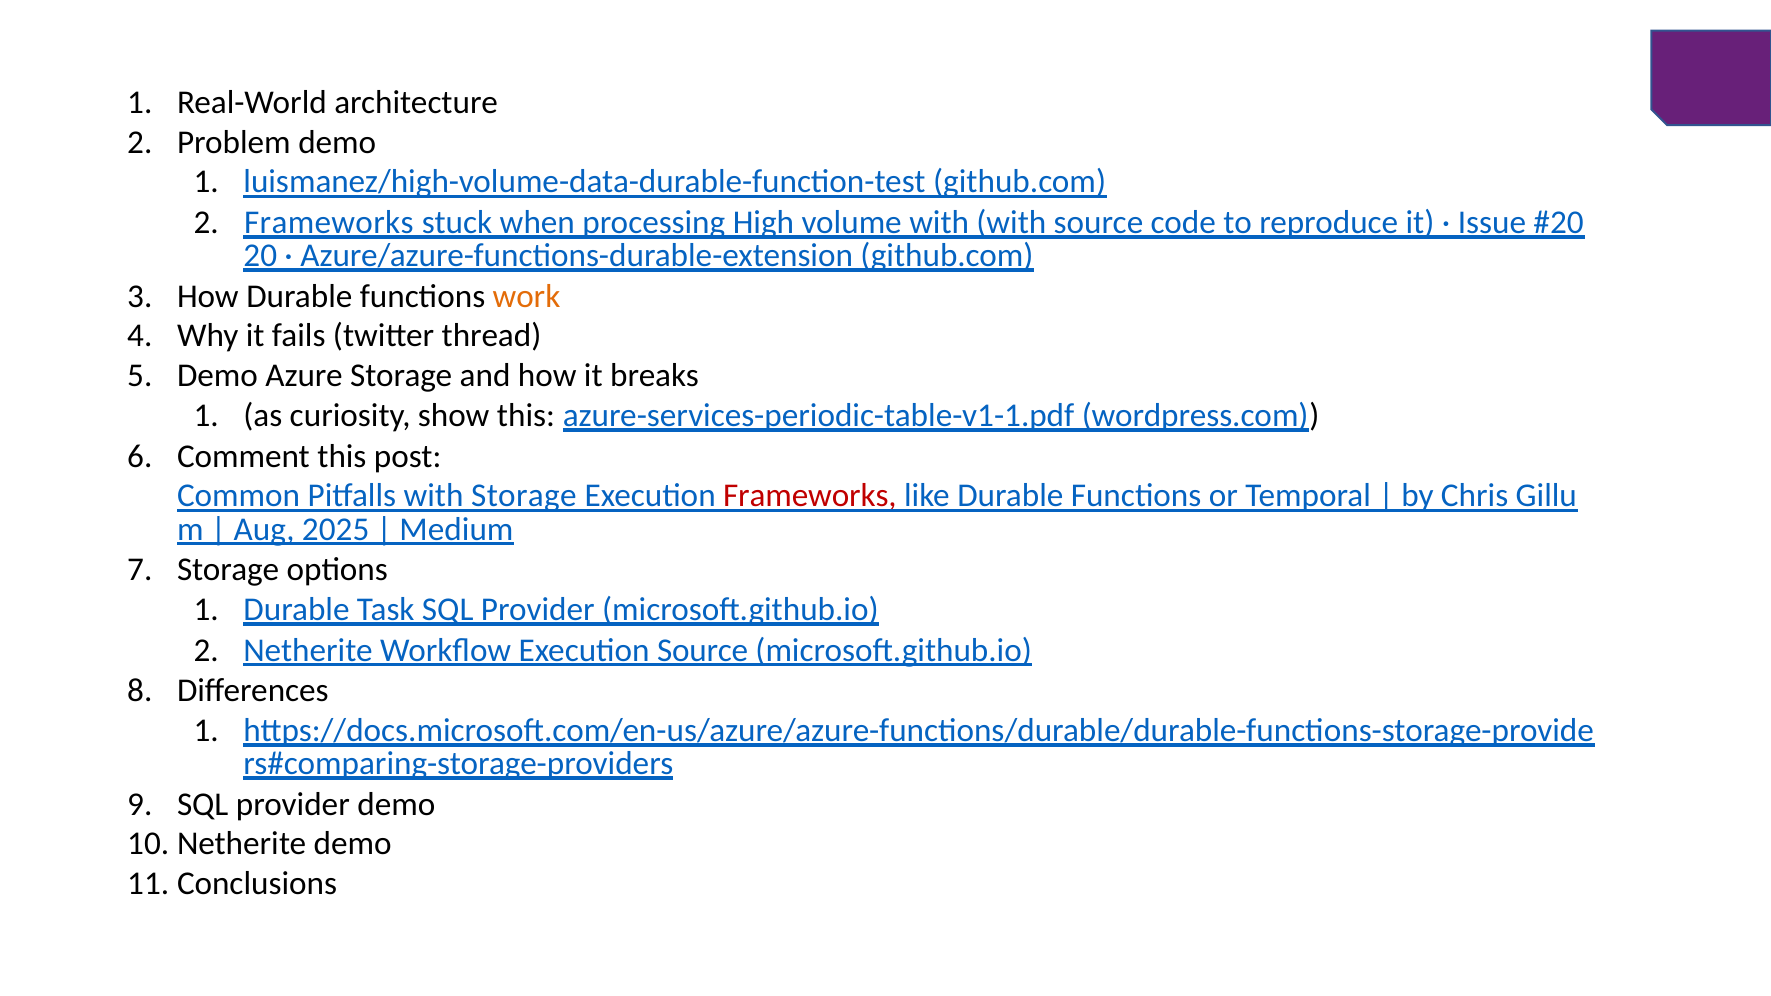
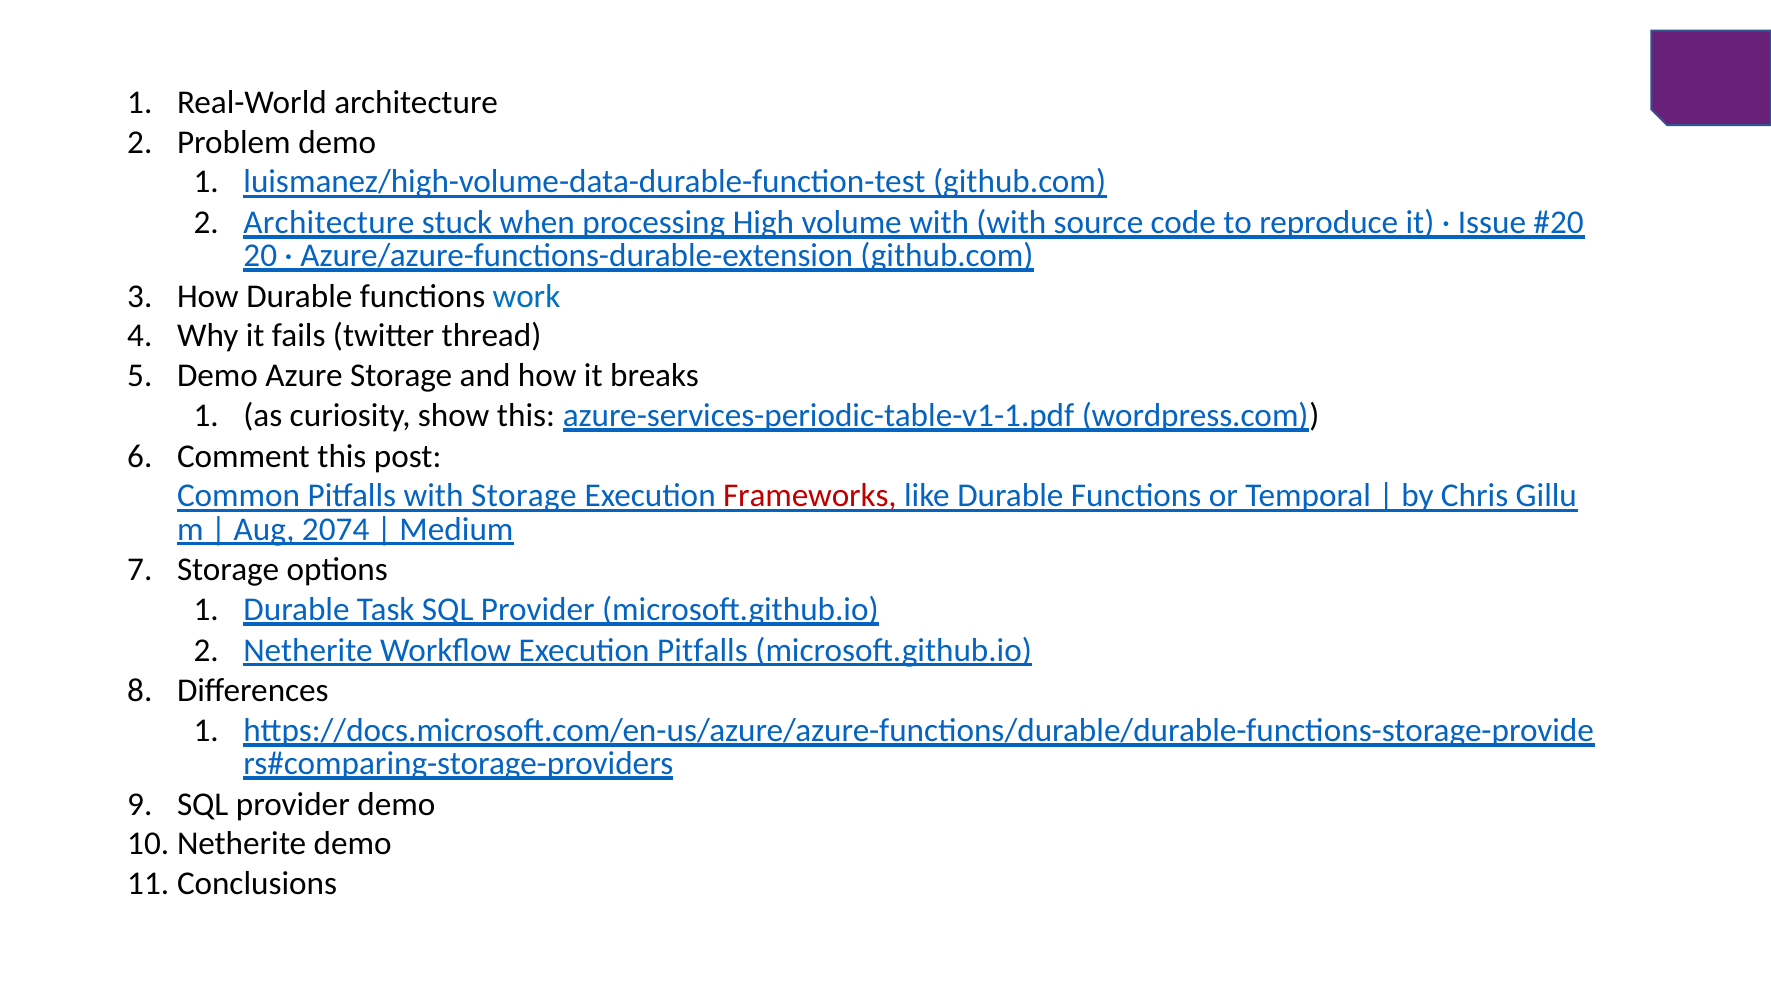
Frameworks at (329, 222): Frameworks -> Architecture
work colour: orange -> blue
2025: 2025 -> 2074
Execution Source: Source -> Pitfalls
